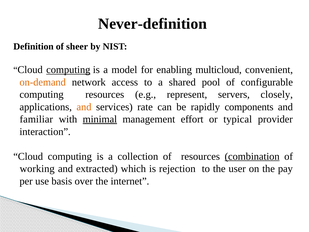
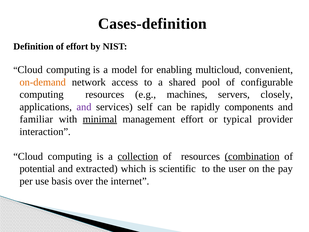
Never-definition: Never-definition -> Cases-definition
of sheer: sheer -> effort
computing at (68, 70) underline: present -> none
represent: represent -> machines
and at (84, 107) colour: orange -> purple
rate: rate -> self
collection underline: none -> present
working: working -> potential
rejection: rejection -> scientific
